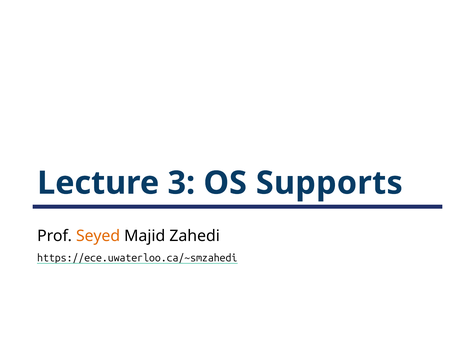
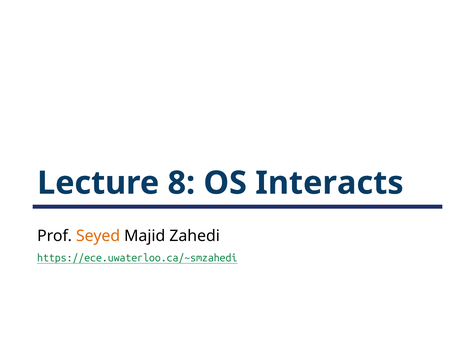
3: 3 -> 8
Supports: Supports -> Interacts
https://ece.uwaterloo.ca/~smzahedi colour: black -> green
